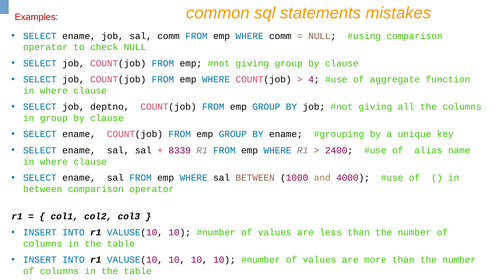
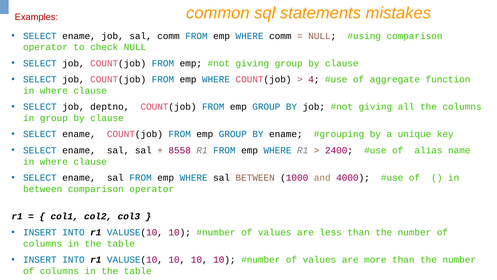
8339: 8339 -> 8558
